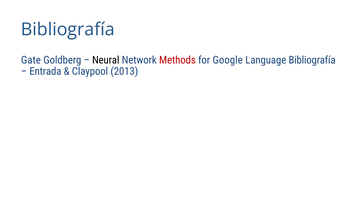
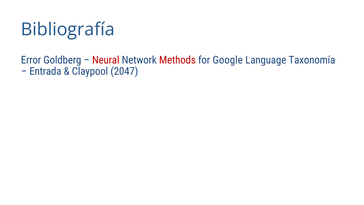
Gate: Gate -> Error
Neural colour: black -> red
Language Bibliografía: Bibliografía -> Taxonomía
2013: 2013 -> 2047
